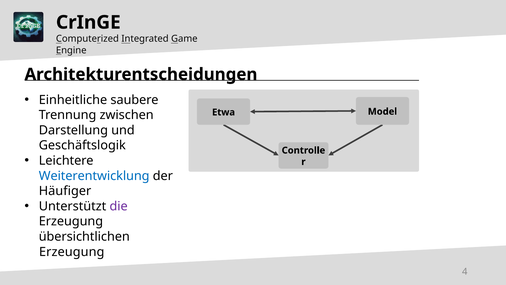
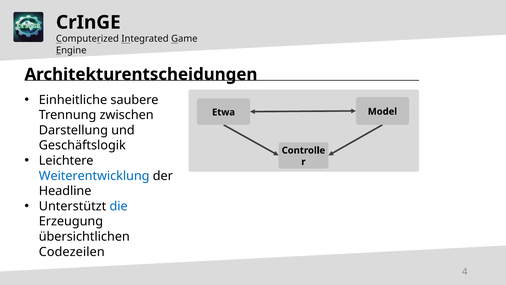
Häufiger: Häufiger -> Headline
die colour: purple -> blue
Erzeugung at (72, 252): Erzeugung -> Codezeilen
